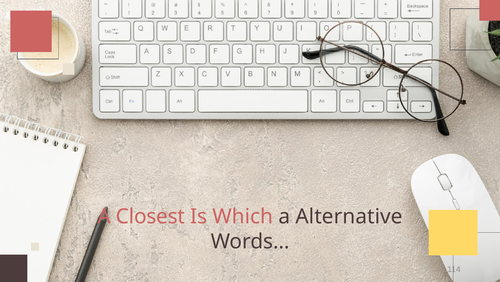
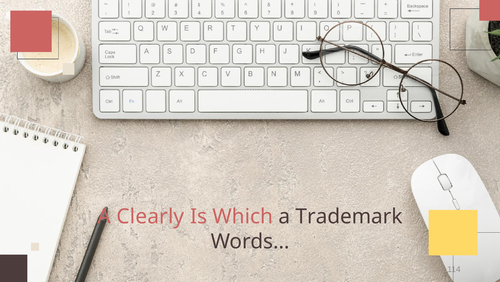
Closest: Closest -> Clearly
Alternative: Alternative -> Trademark
